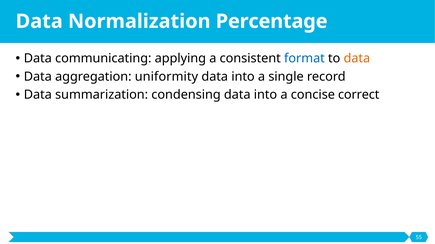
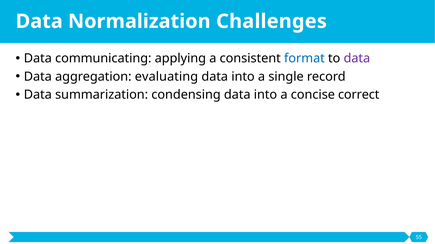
Percentage: Percentage -> Challenges
data at (357, 59) colour: orange -> purple
uniformity: uniformity -> evaluating
